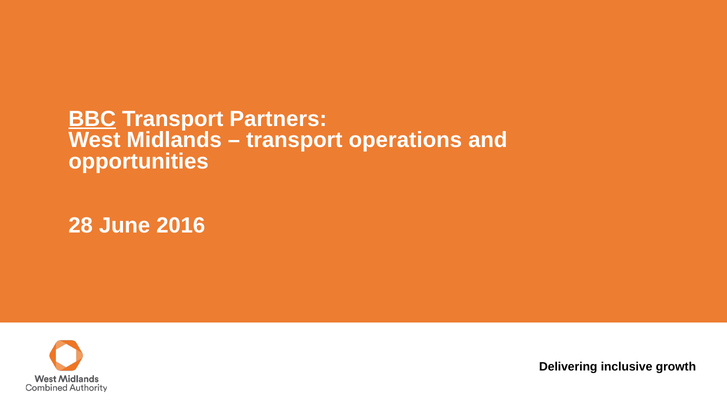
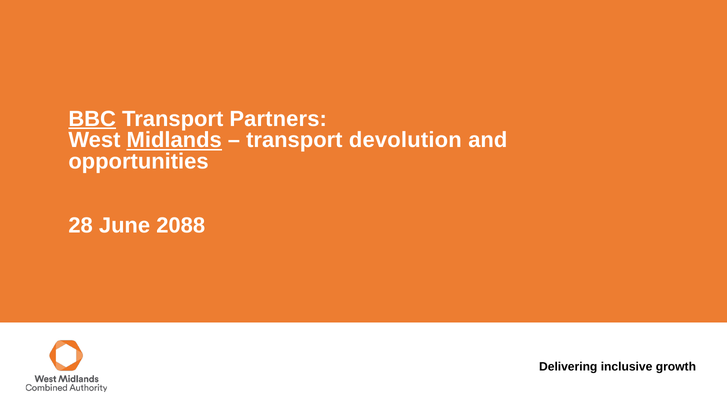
Midlands underline: none -> present
operations: operations -> devolution
2016: 2016 -> 2088
